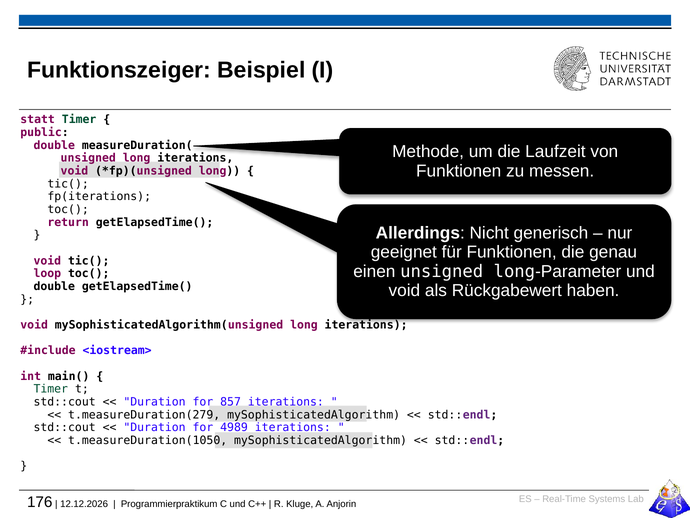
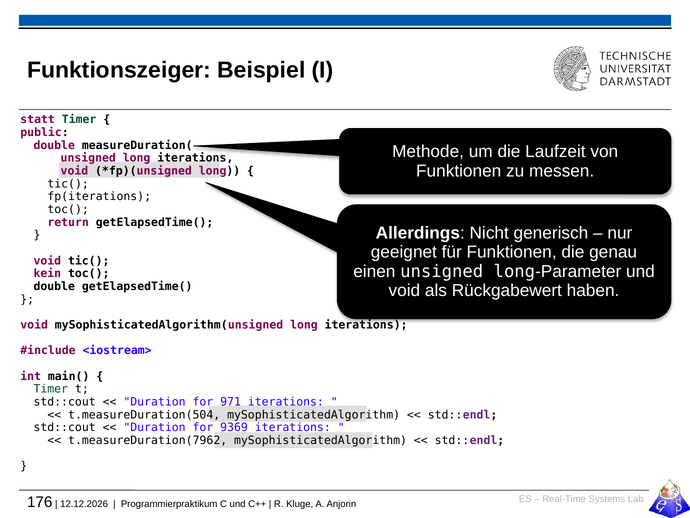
loop: loop -> kein
857: 857 -> 971
t.measureDuration(279: t.measureDuration(279 -> t.measureDuration(504
4989: 4989 -> 9369
t.measureDuration(1050: t.measureDuration(1050 -> t.measureDuration(7962
